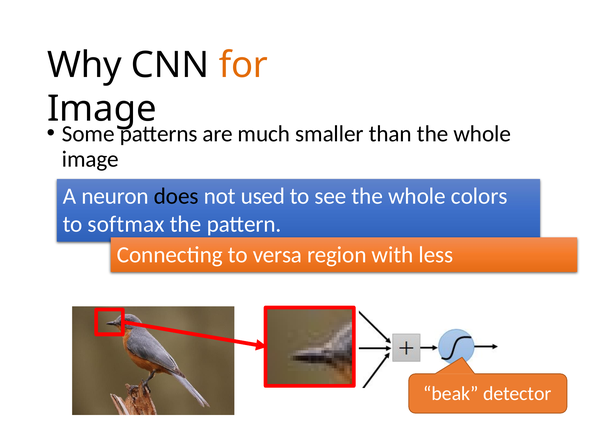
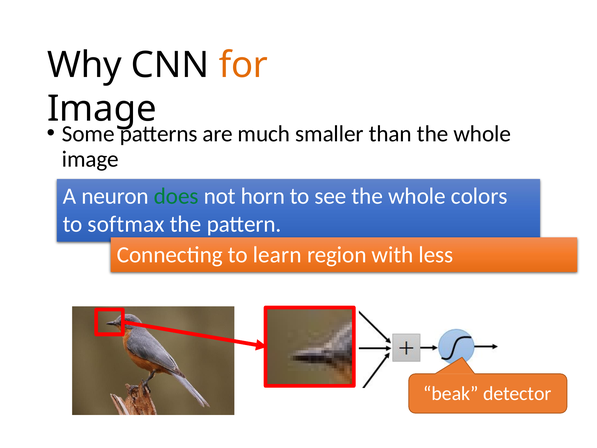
does colour: black -> green
used: used -> horn
versa: versa -> learn
